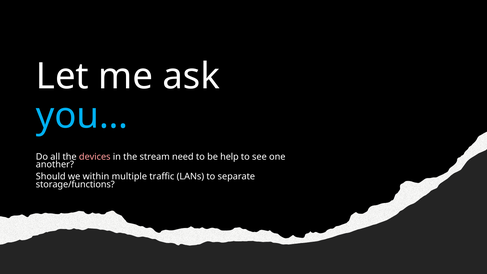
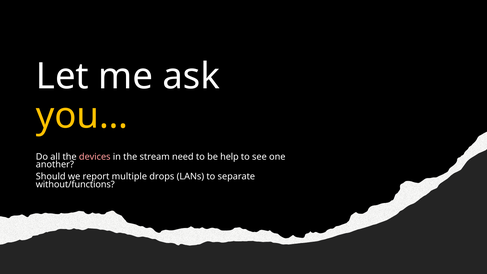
you… colour: light blue -> yellow
within: within -> report
traffic: traffic -> drops
storage/functions: storage/functions -> without/functions
